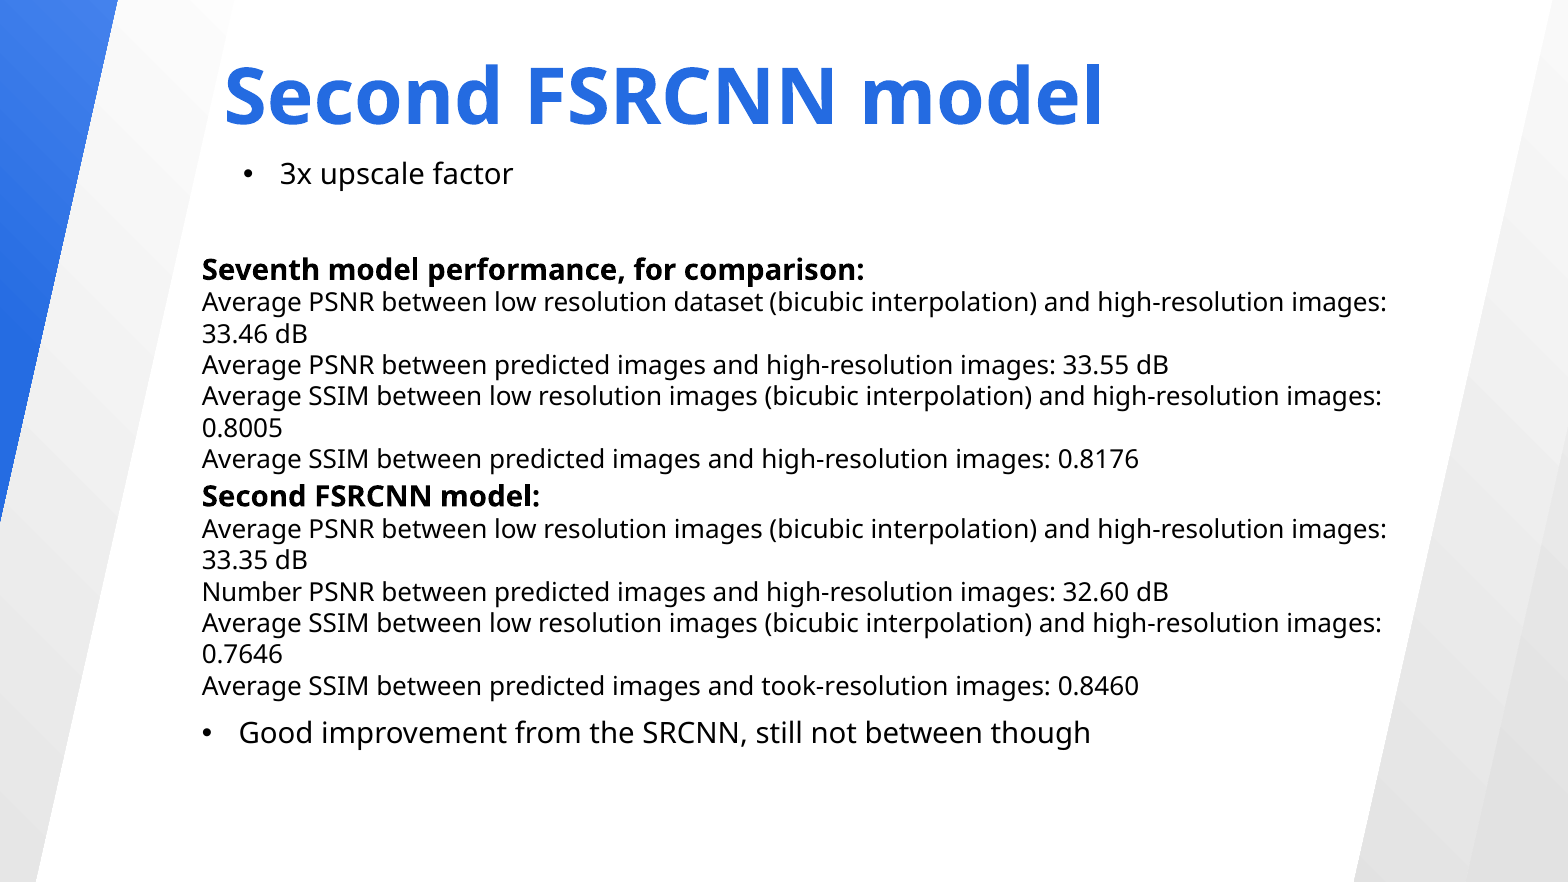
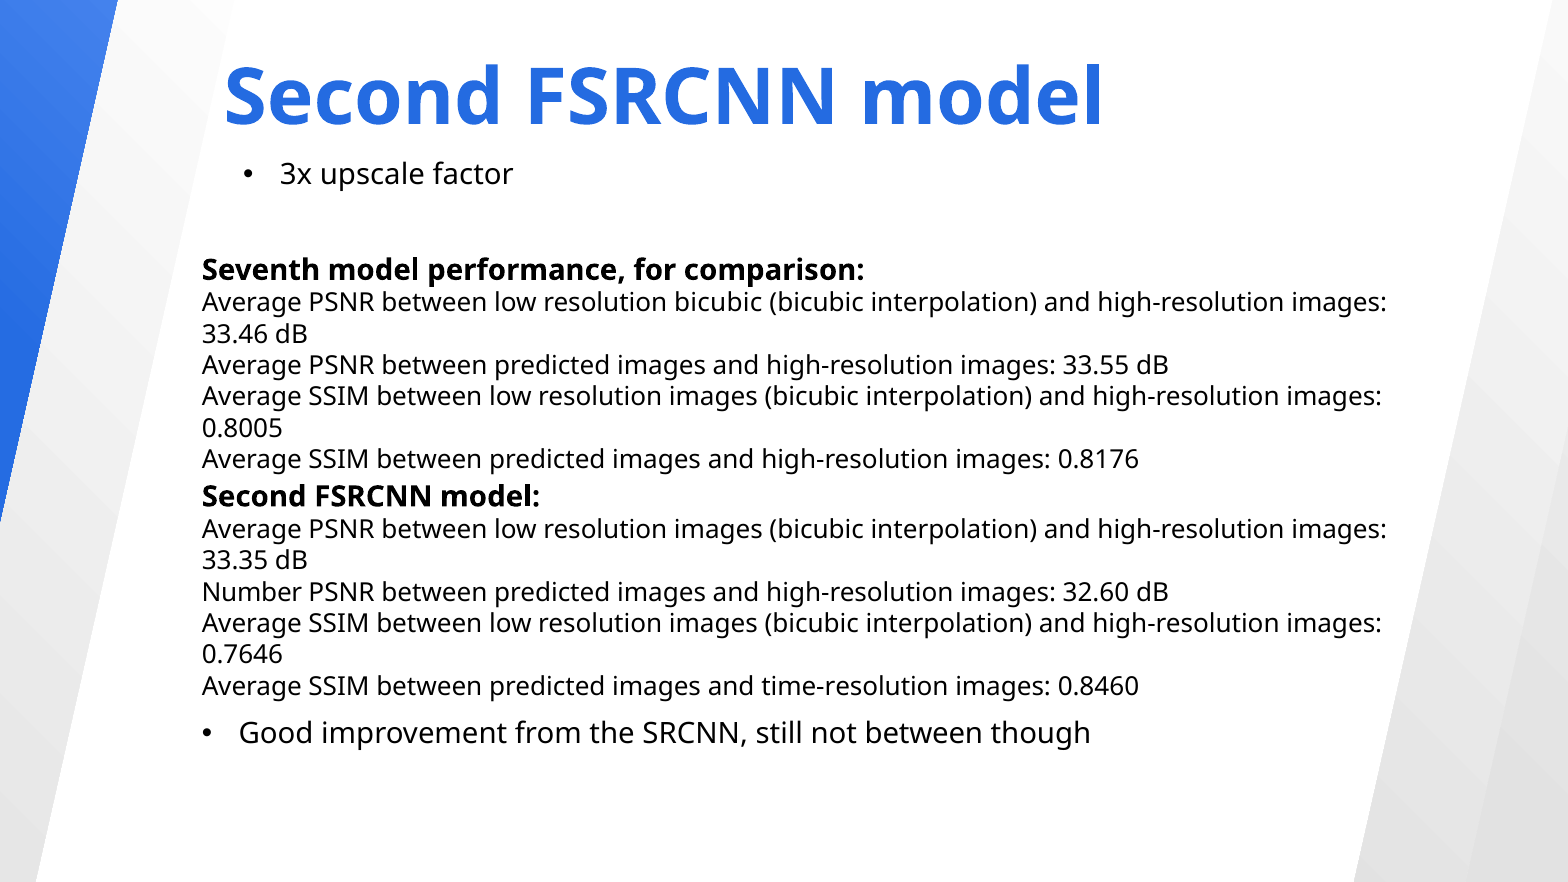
resolution dataset: dataset -> bicubic
took-resolution: took-resolution -> time-resolution
